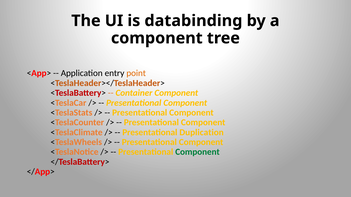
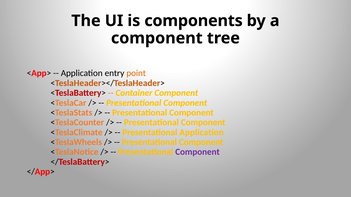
databinding: databinding -> components
Presentational Duplication: Duplication -> Application
Component at (197, 152) colour: green -> purple
